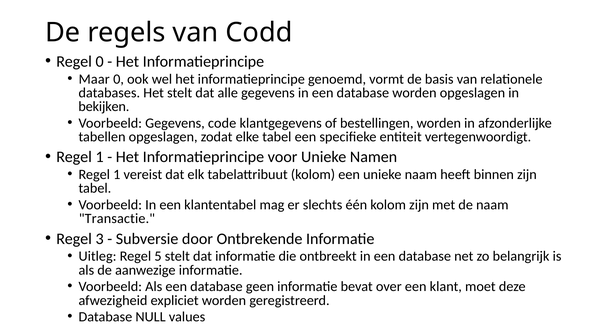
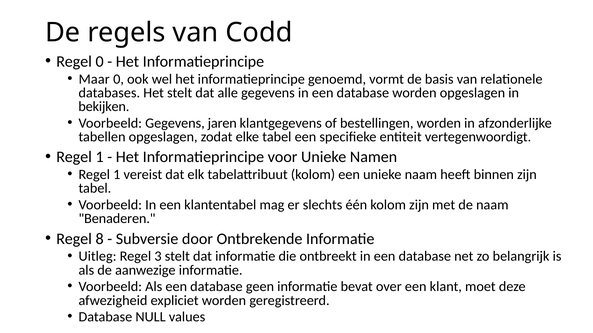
code: code -> jaren
Transactie: Transactie -> Benaderen
3: 3 -> 8
5: 5 -> 3
